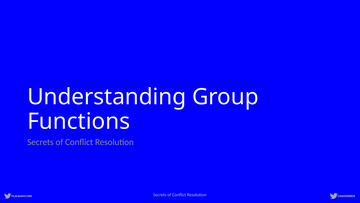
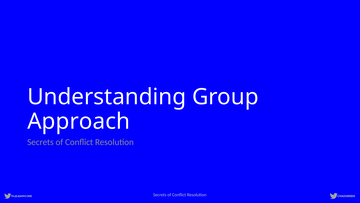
Functions: Functions -> Approach
